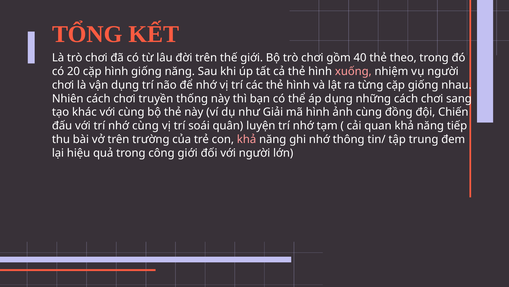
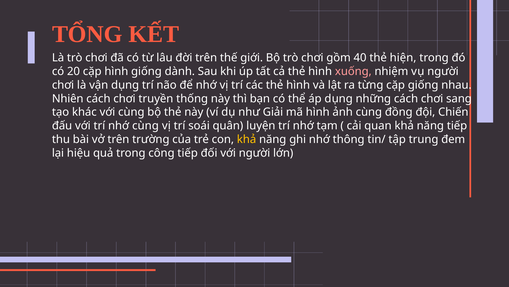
theo: theo -> hiện
giống năng: năng -> dành
khả at (247, 139) colour: pink -> yellow
công giới: giới -> tiếp
